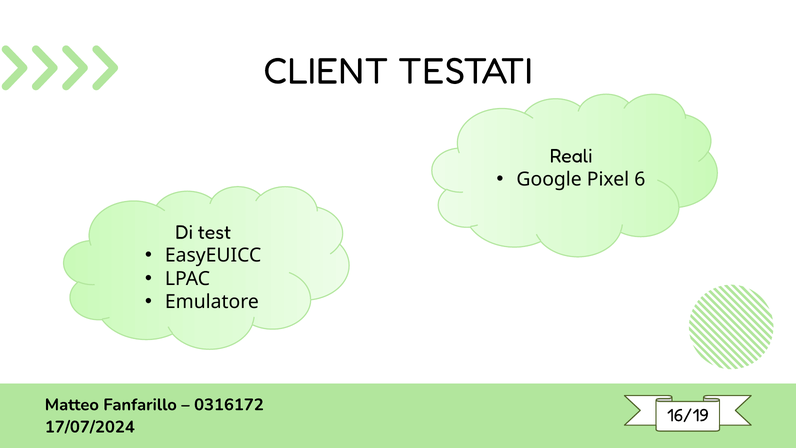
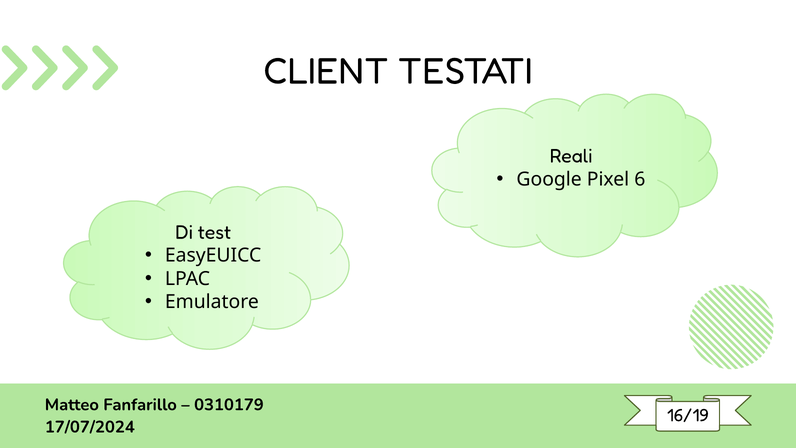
0316172: 0316172 -> 0310179
